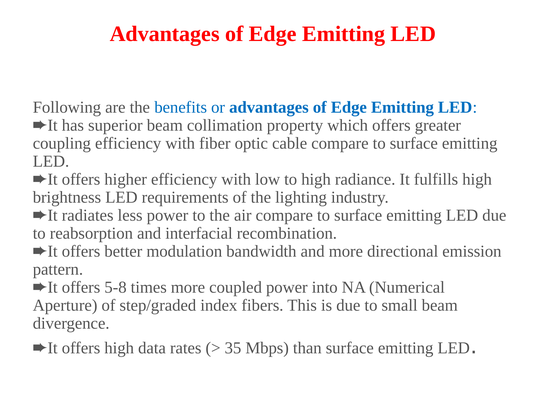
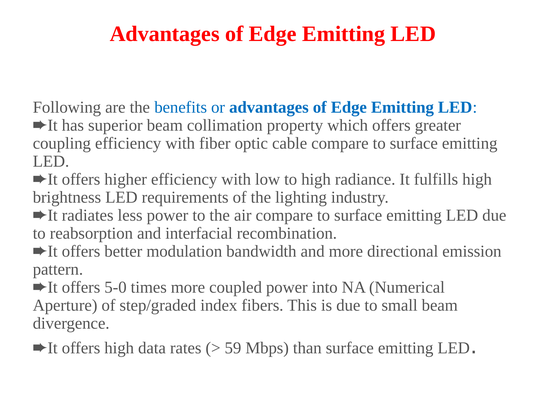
5-8: 5-8 -> 5-0
35: 35 -> 59
